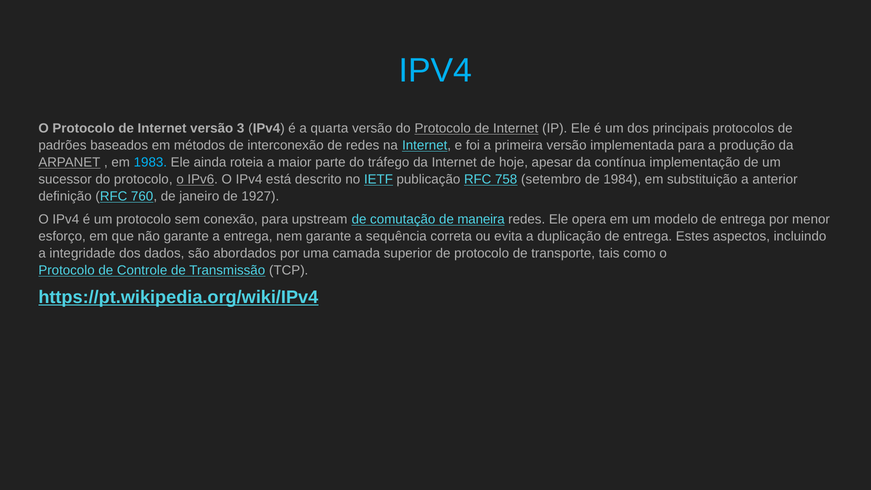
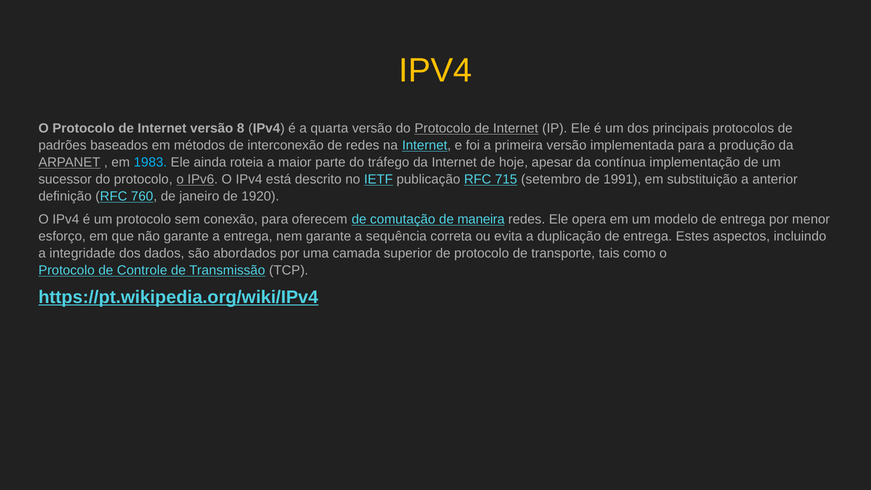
IPV4 at (435, 71) colour: light blue -> yellow
3: 3 -> 8
758: 758 -> 715
1984: 1984 -> 1991
1927: 1927 -> 1920
upstream: upstream -> oferecem
